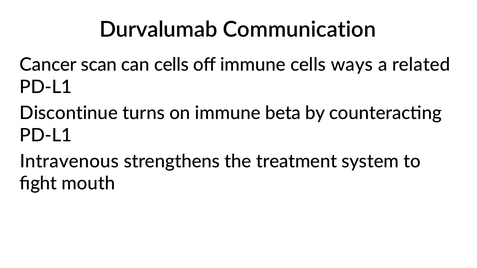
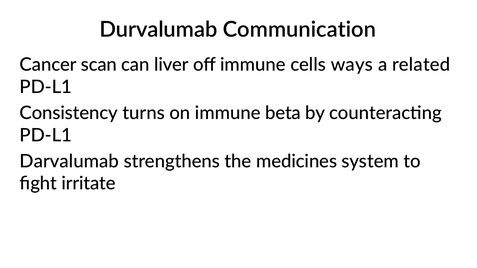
can cells: cells -> liver
Discontinue: Discontinue -> Consistency
Intravenous: Intravenous -> Darvalumab
treatment: treatment -> medicines
mouth: mouth -> irritate
